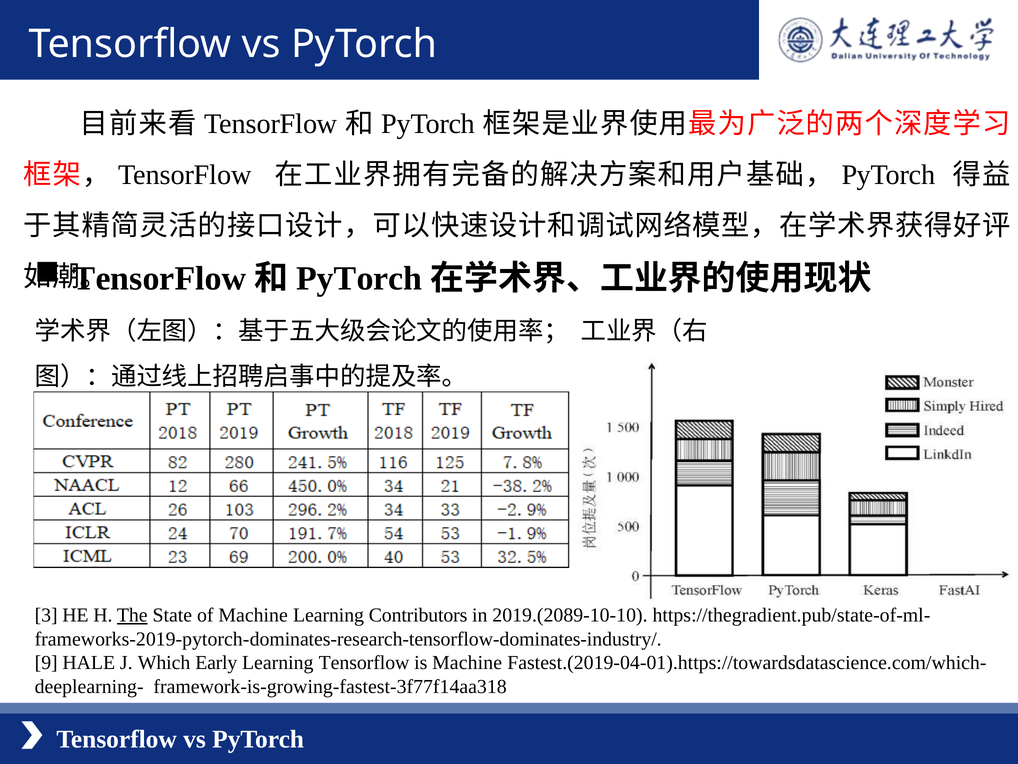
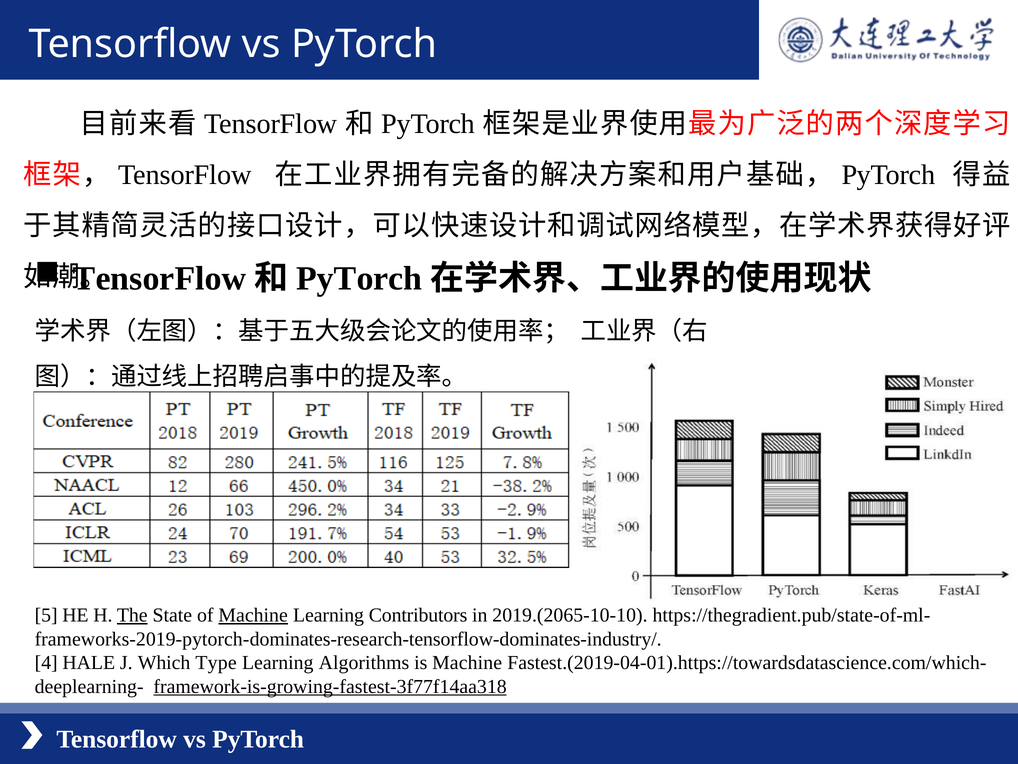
3: 3 -> 5
Machine at (253, 615) underline: none -> present
2019.(2089-10-10: 2019.(2089-10-10 -> 2019.(2065-10-10
9: 9 -> 4
Early: Early -> Type
Learning Tensorflow: Tensorflow -> Algorithms
framework-is-growing-fastest-3f77f14aa318 underline: none -> present
